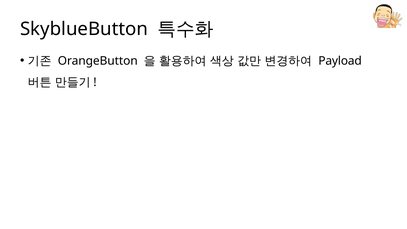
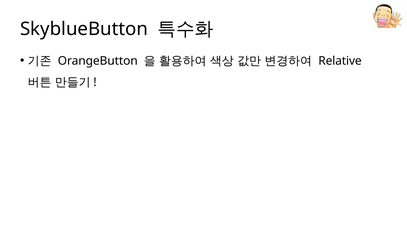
Payload: Payload -> Relative
